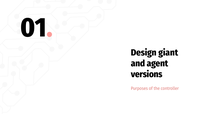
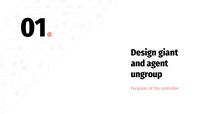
versions: versions -> ungroup
